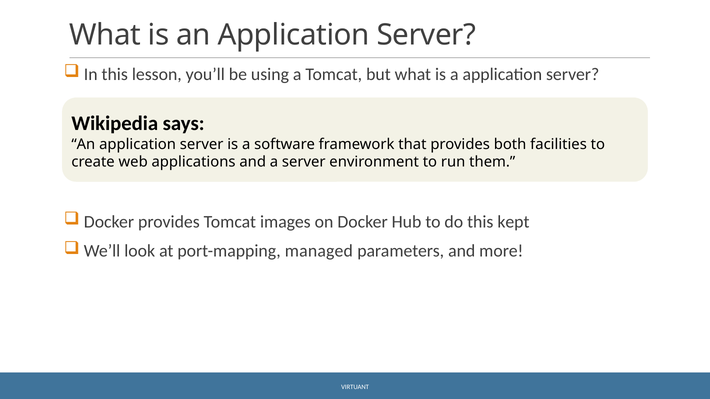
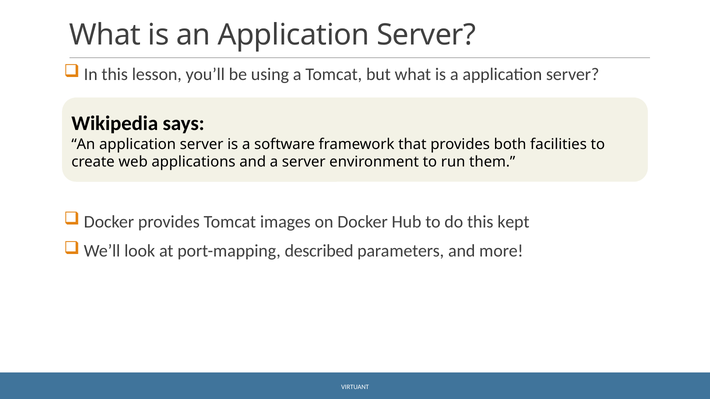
managed: managed -> described
